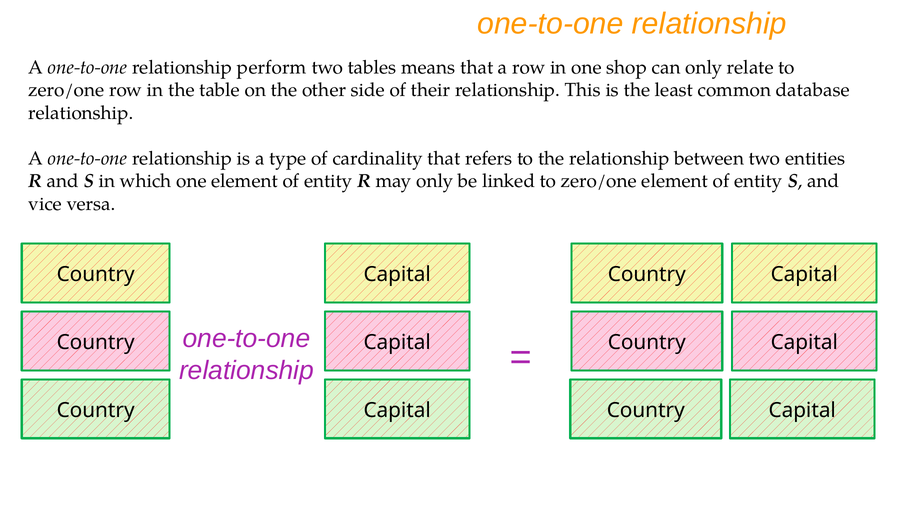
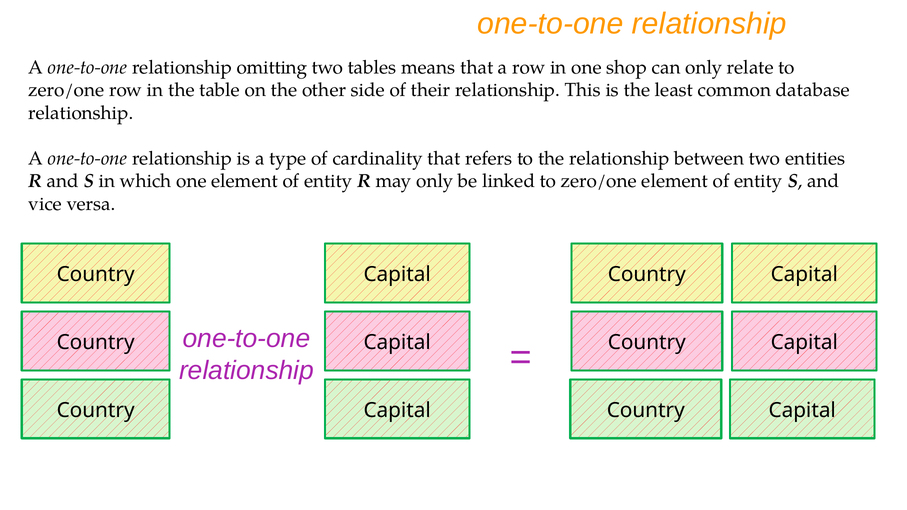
perform: perform -> omitting
